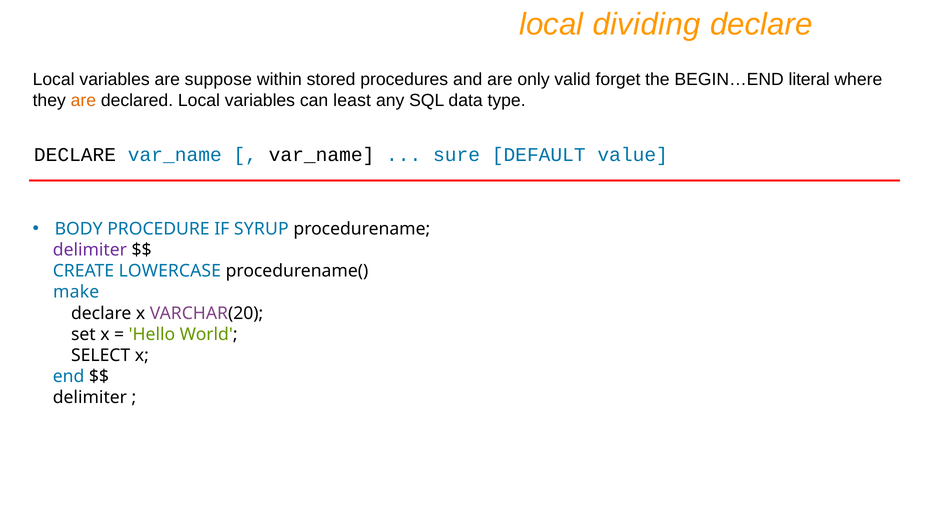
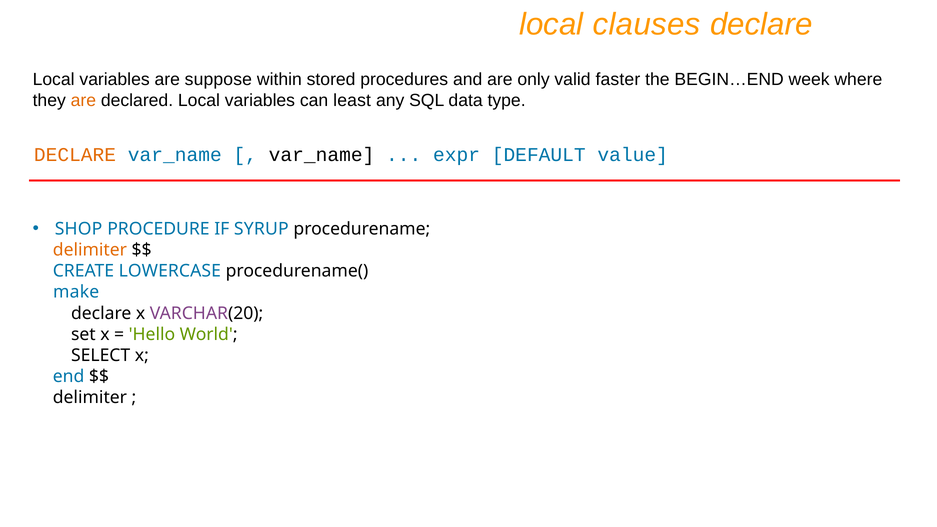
dividing: dividing -> clauses
forget: forget -> faster
literal: literal -> week
DECLARE at (75, 155) colour: black -> orange
sure: sure -> expr
BODY: BODY -> SHOP
delimiter at (90, 250) colour: purple -> orange
